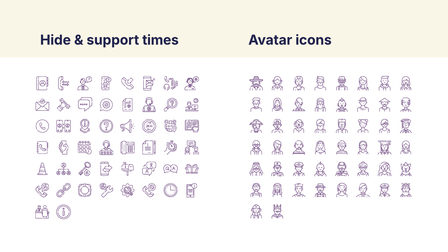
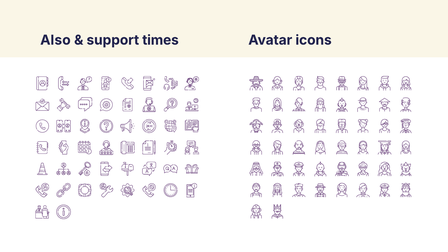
Hide: Hide -> Also
